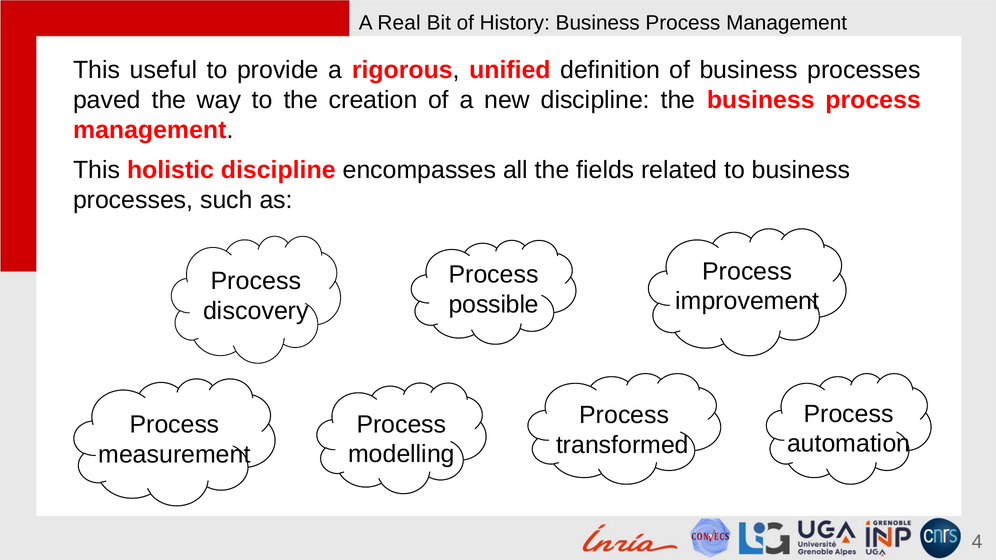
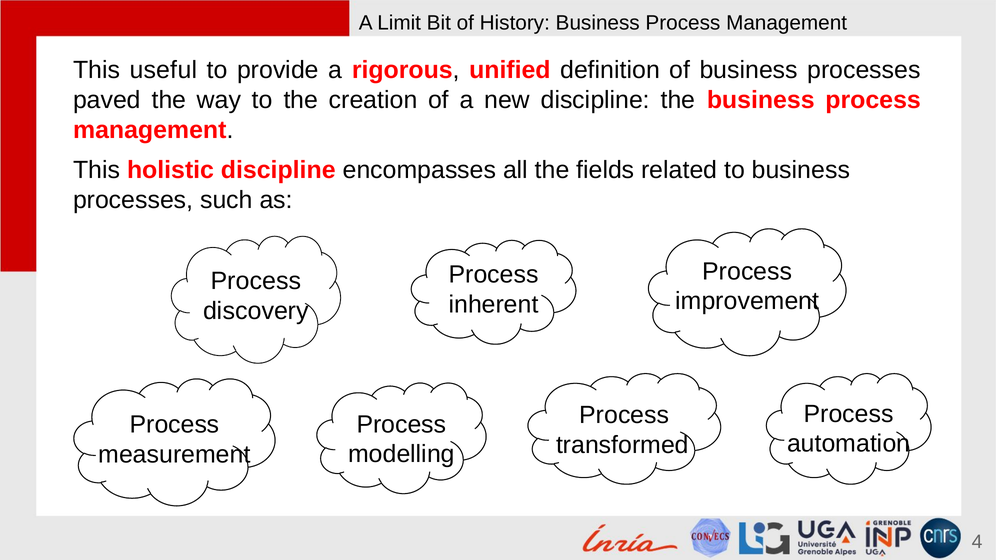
Real: Real -> Limit
possible: possible -> inherent
